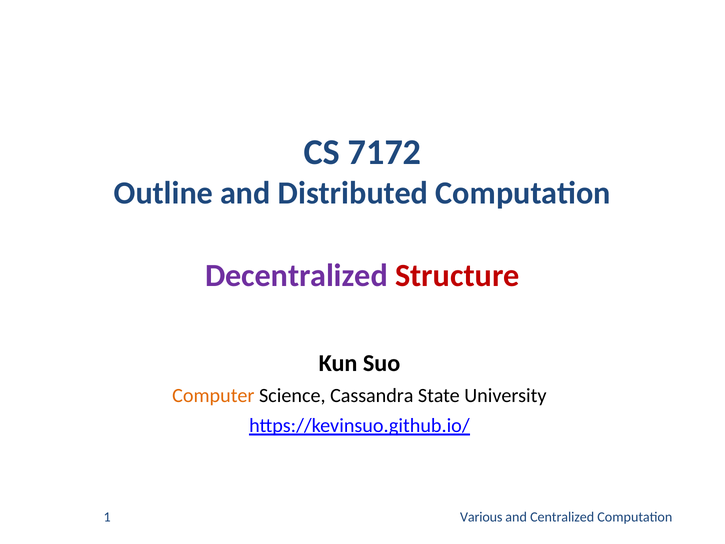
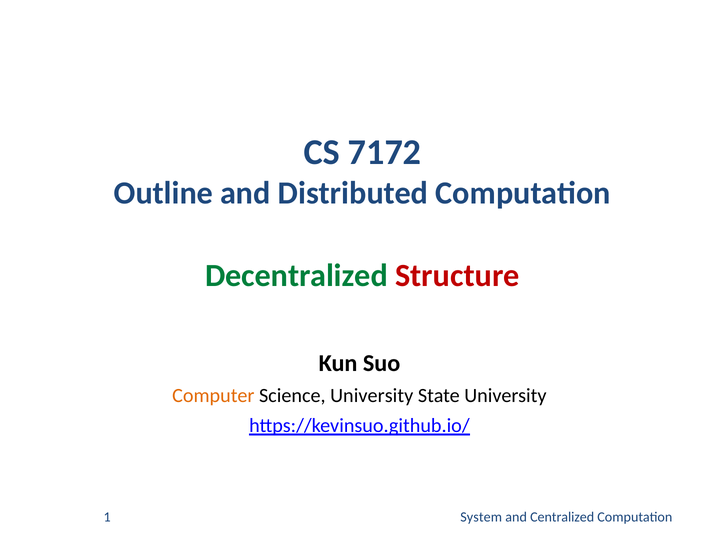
Decentralized colour: purple -> green
Science Cassandra: Cassandra -> University
Various: Various -> System
